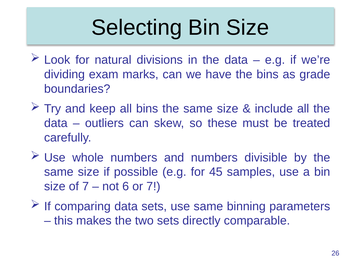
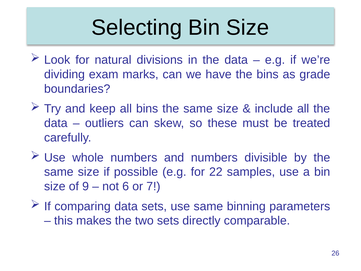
45: 45 -> 22
of 7: 7 -> 9
